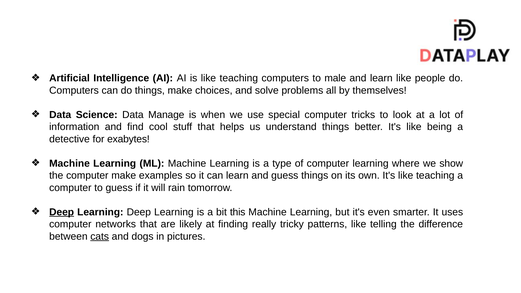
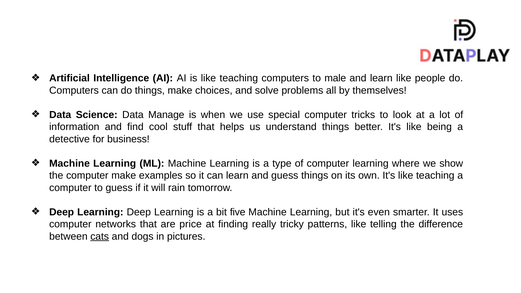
exabytes: exabytes -> business
Deep at (62, 212) underline: present -> none
this: this -> five
likely: likely -> price
